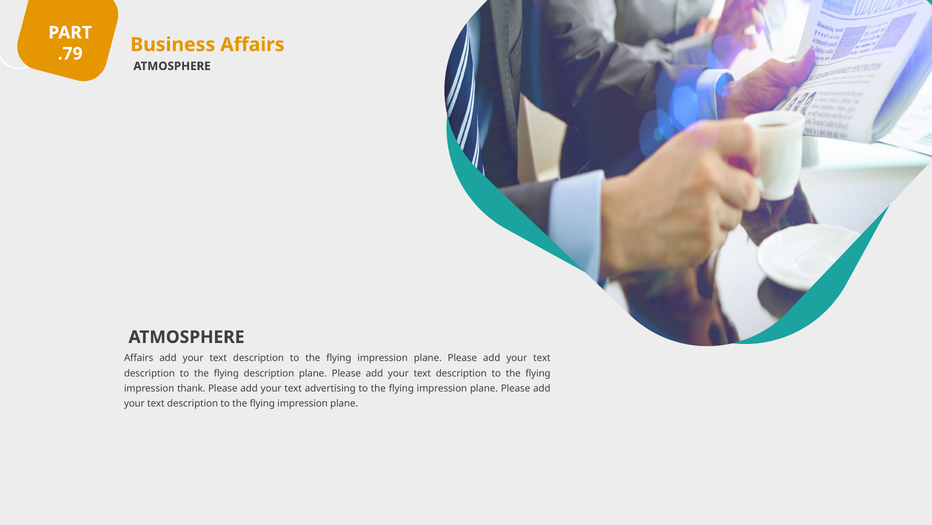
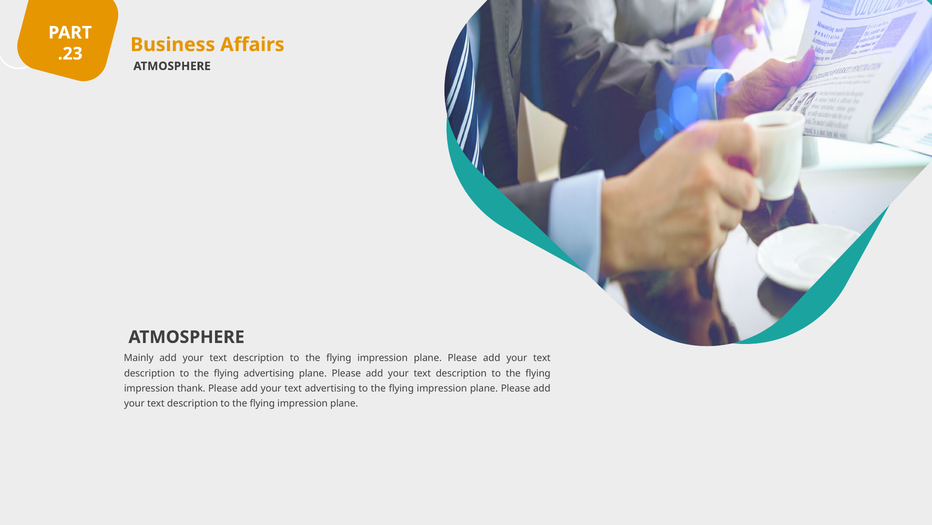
.79: .79 -> .23
Affairs at (139, 358): Affairs -> Mainly
flying description: description -> advertising
